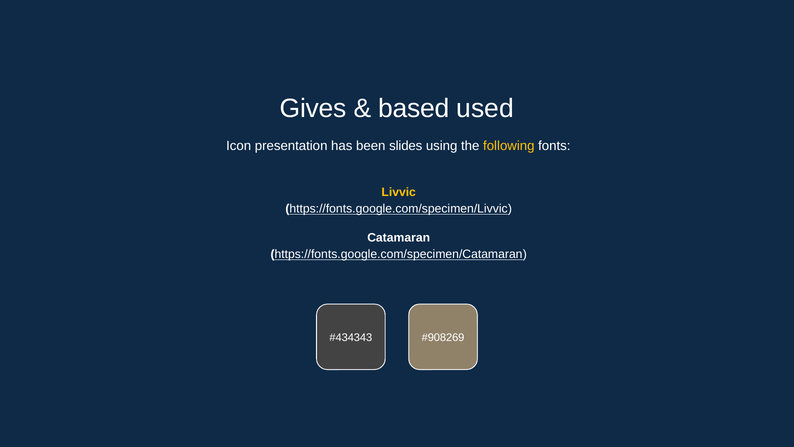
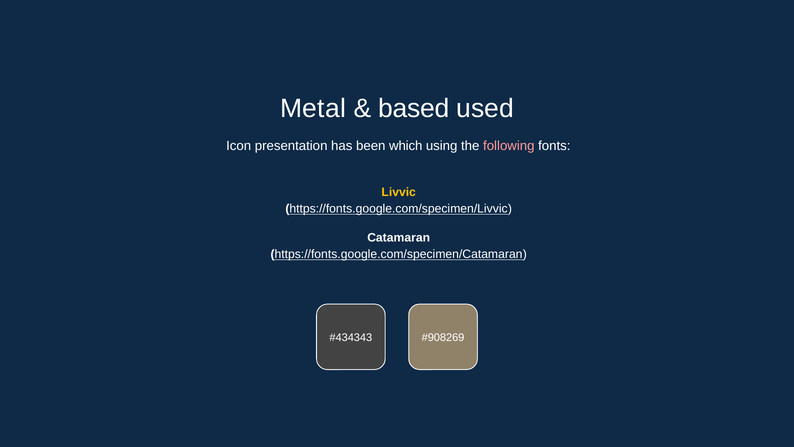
Gives: Gives -> Metal
slides: slides -> which
following colour: yellow -> pink
